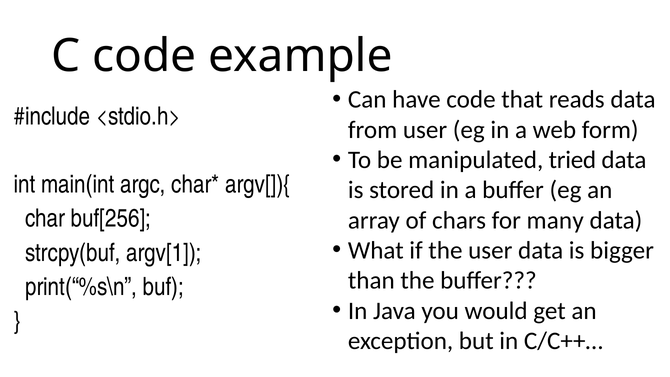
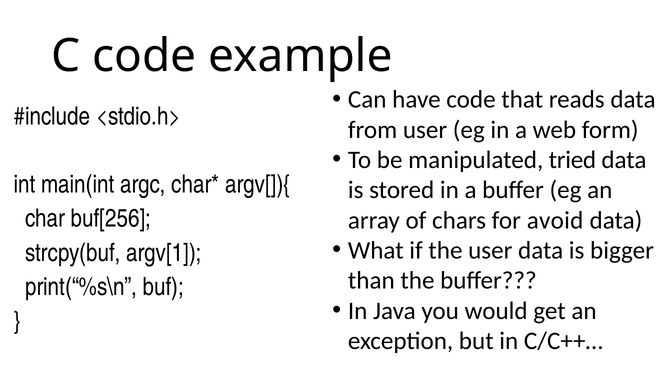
many: many -> avoid
